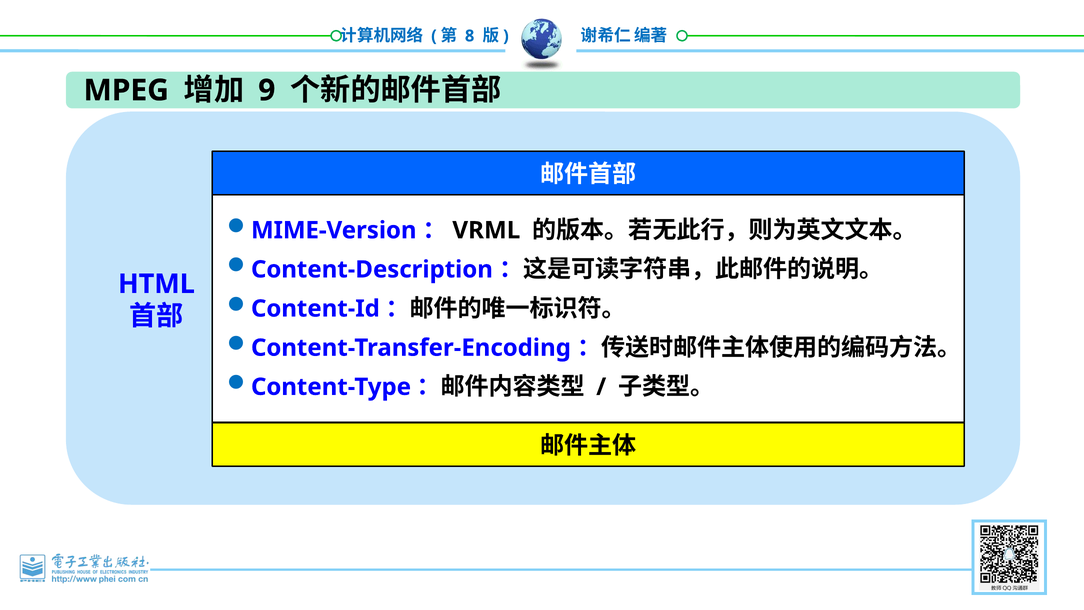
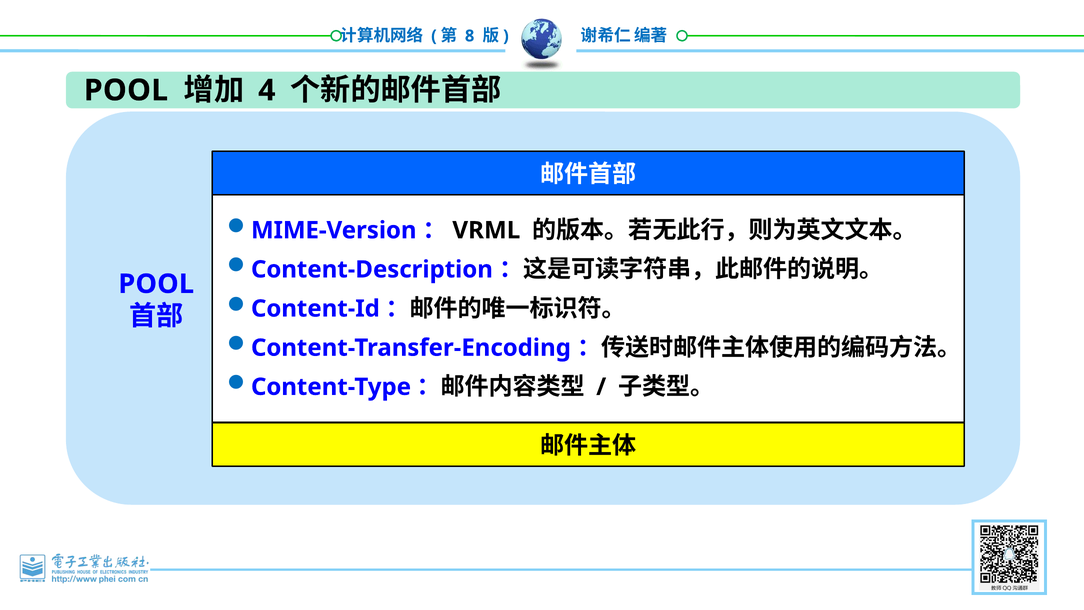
MPEG at (126, 90): MPEG -> POOL
9: 9 -> 4
HTML at (156, 284): HTML -> POOL
